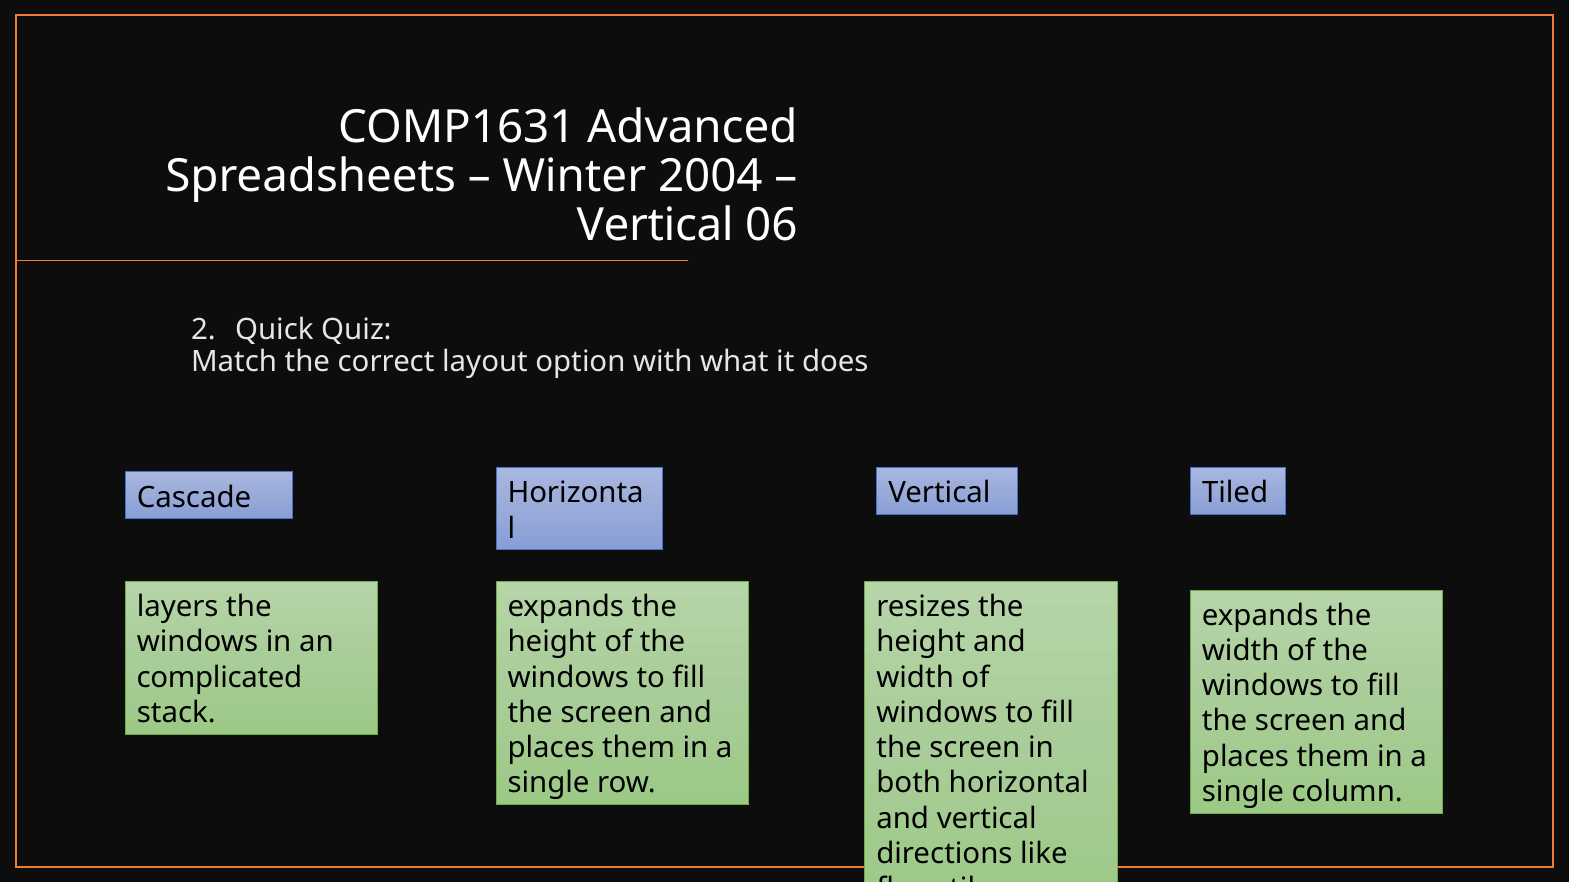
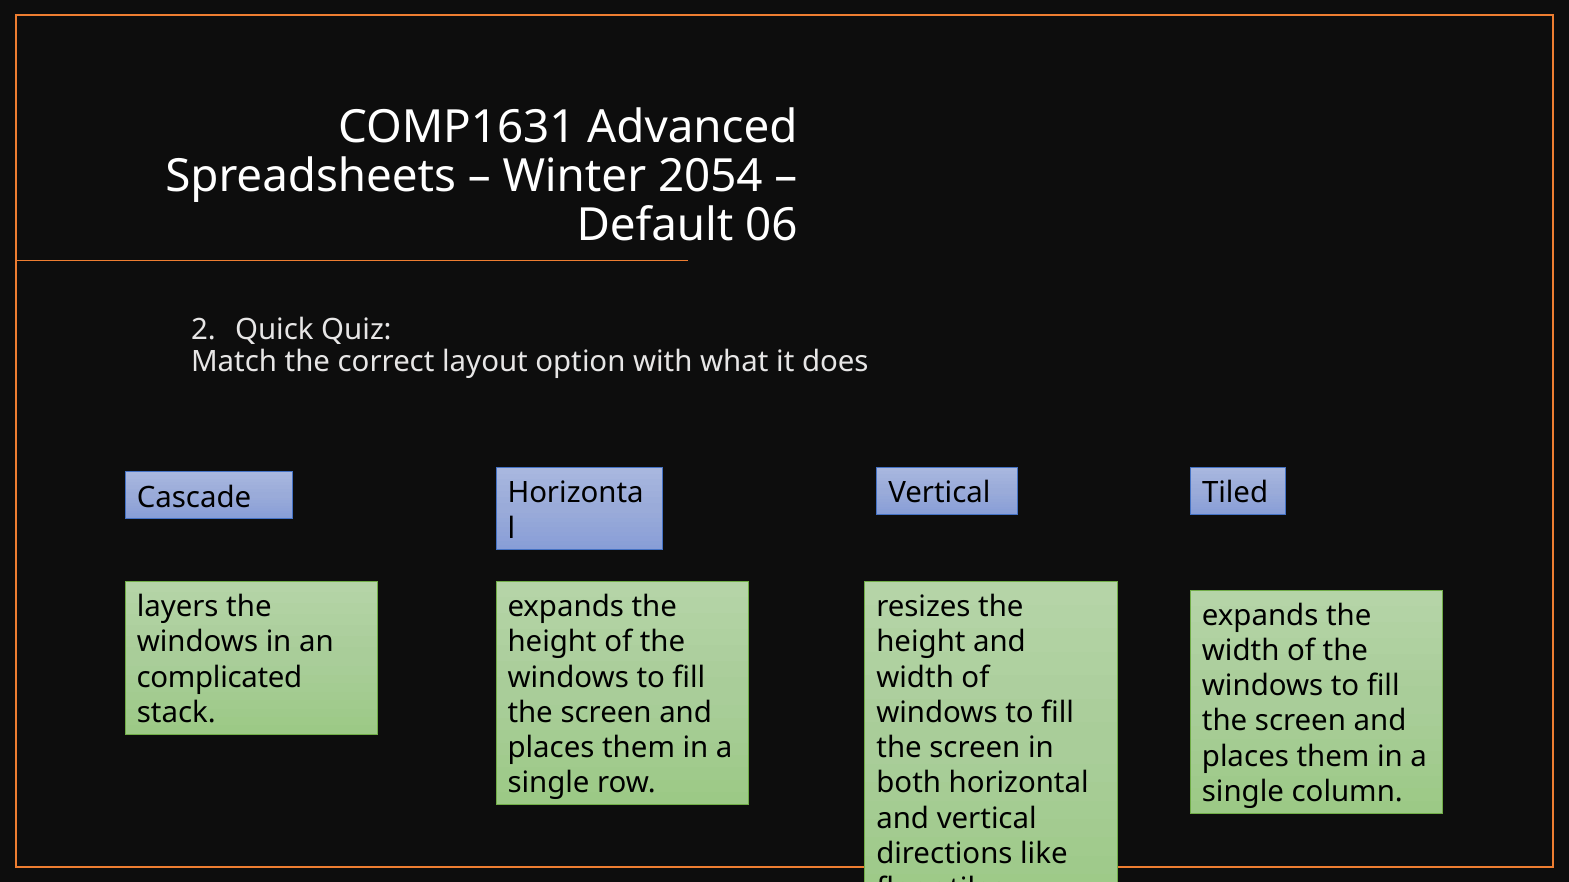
2004: 2004 -> 2054
Vertical at (655, 226): Vertical -> Default
